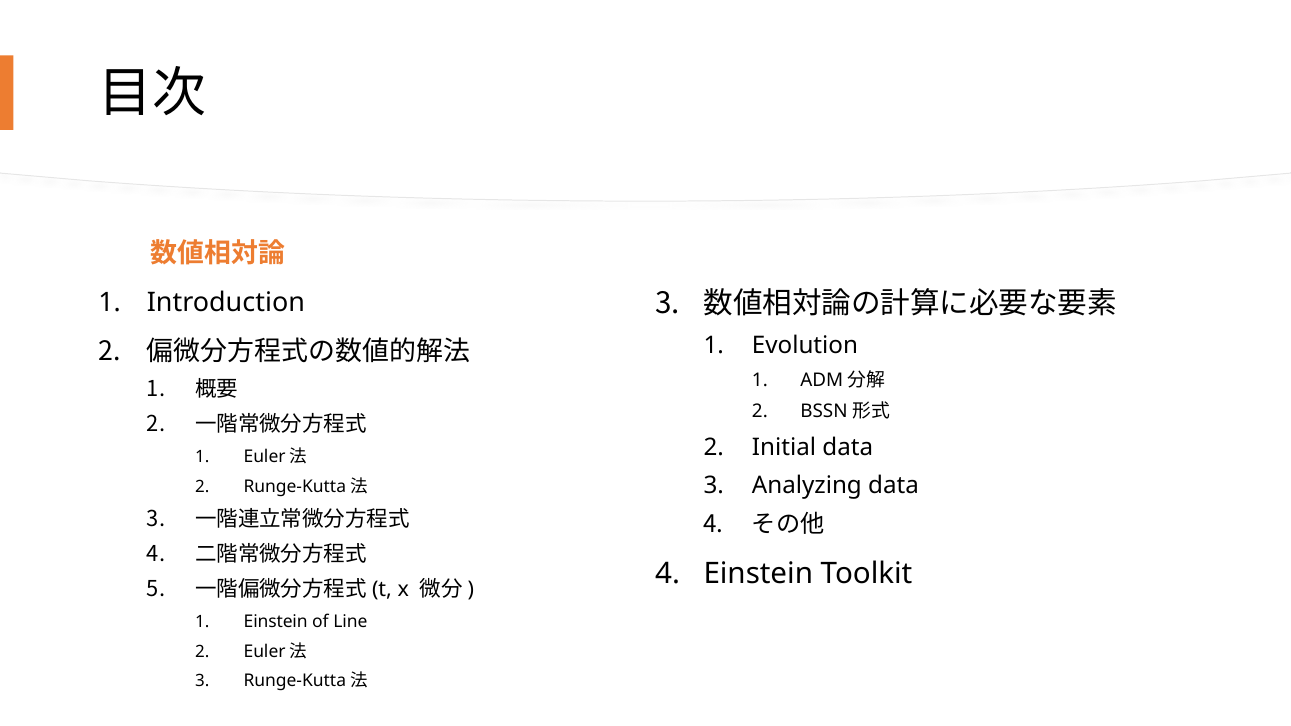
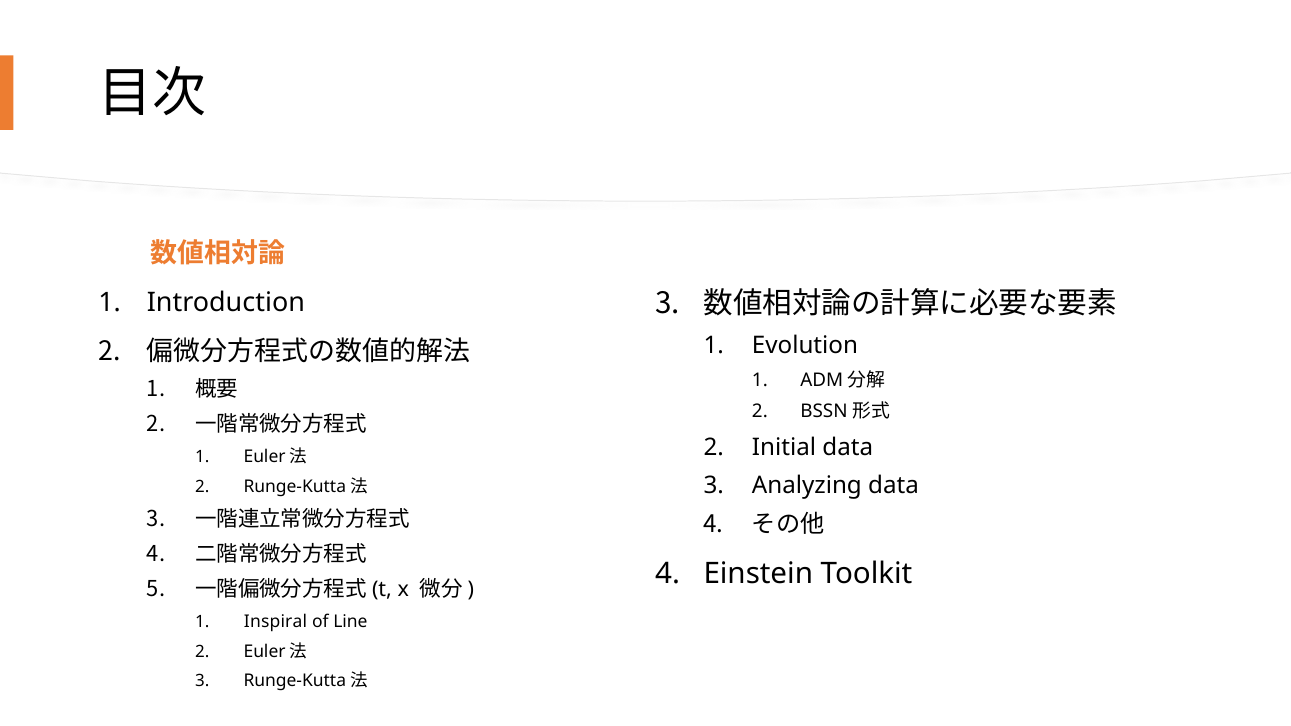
Einstein at (276, 622): Einstein -> Inspiral
